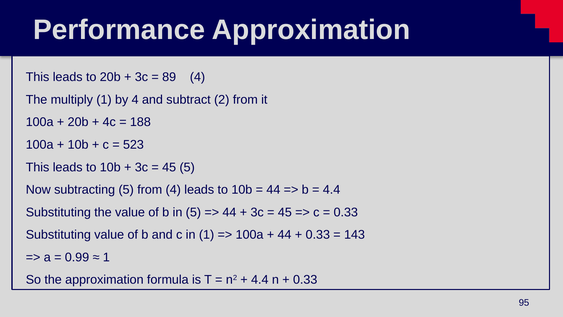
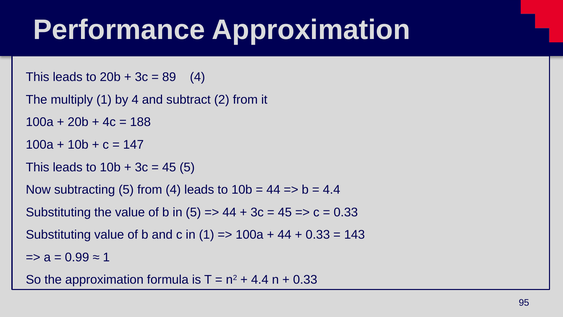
523: 523 -> 147
